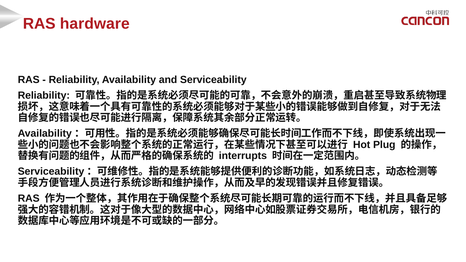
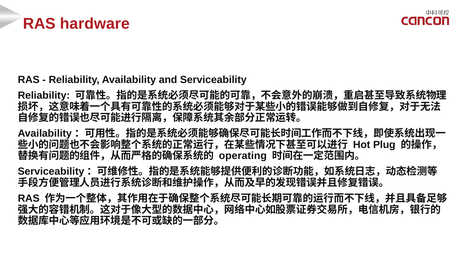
interrupts: interrupts -> operating
